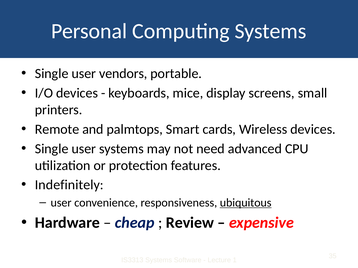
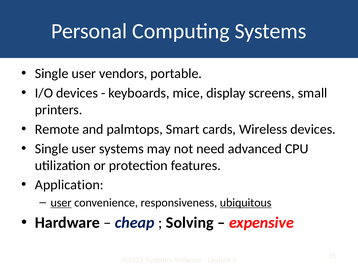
Indefinitely: Indefinitely -> Application
user at (61, 203) underline: none -> present
Review: Review -> Solving
